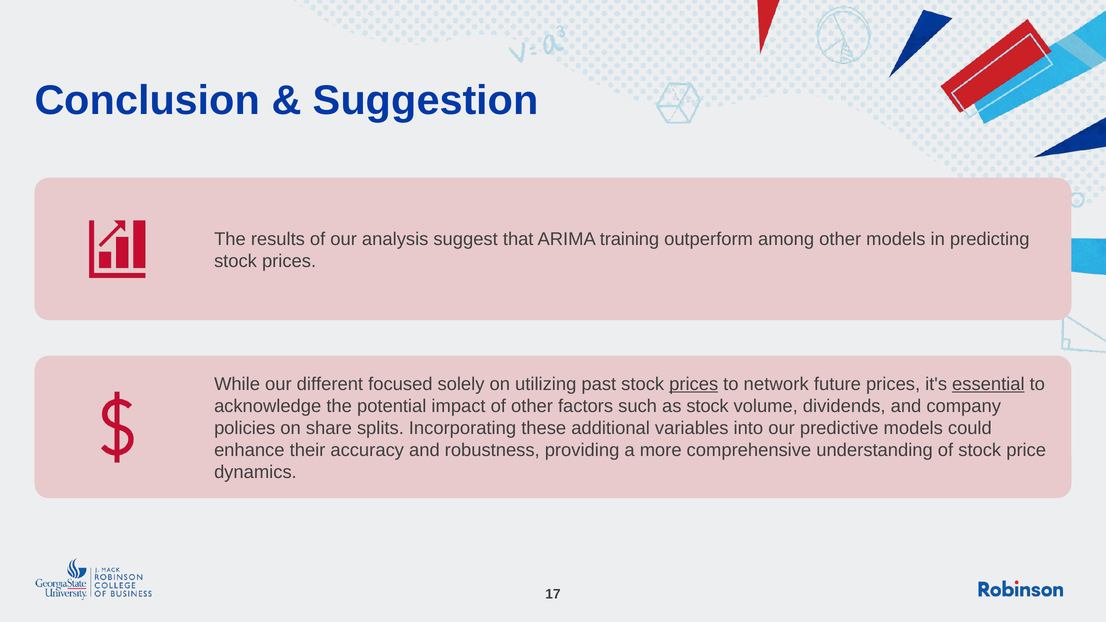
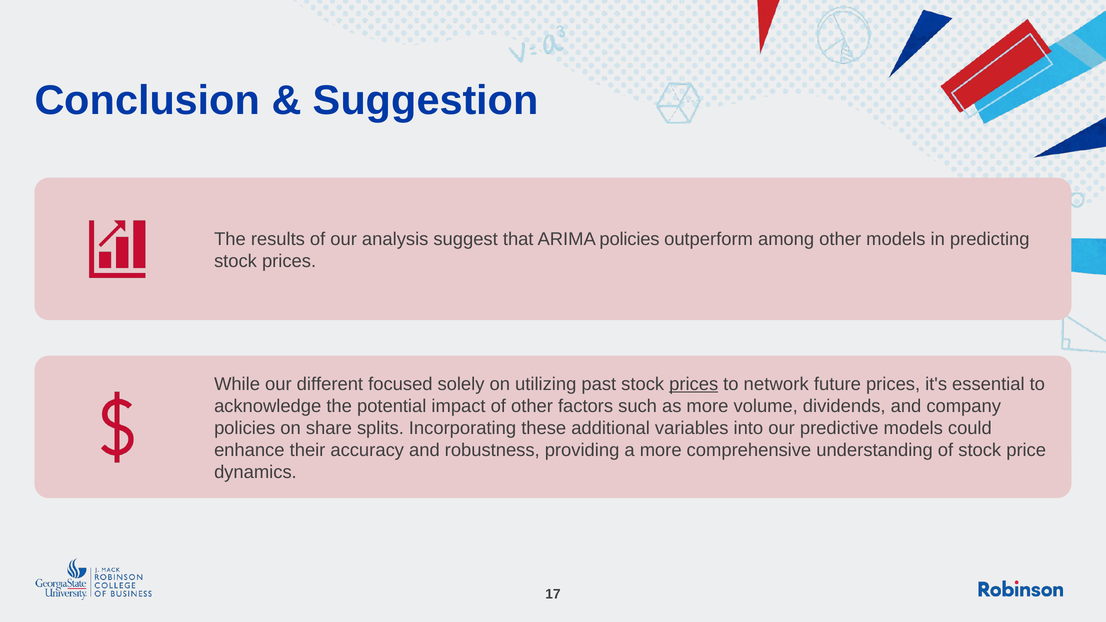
ARIMA training: training -> policies
essential underline: present -> none
as stock: stock -> more
